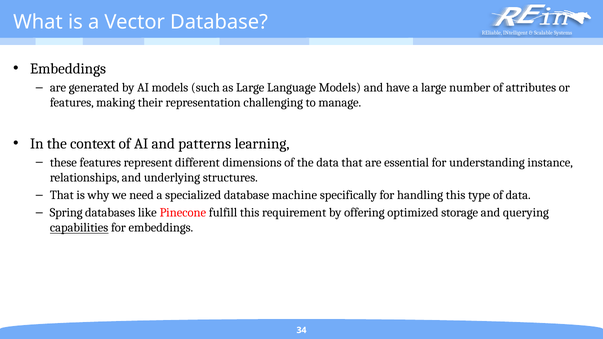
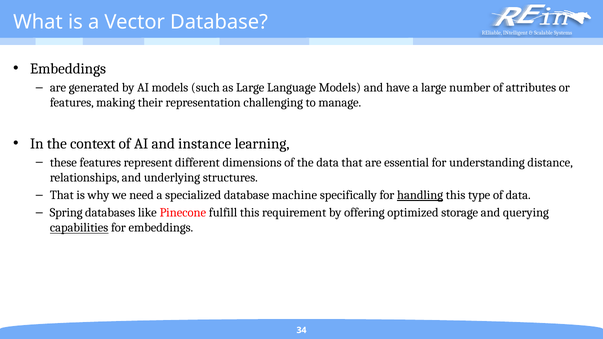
patterns: patterns -> instance
instance: instance -> distance
handling underline: none -> present
